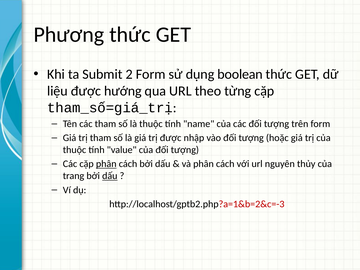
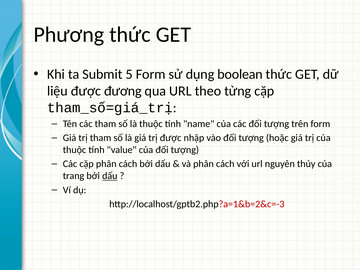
2: 2 -> 5
hướng: hướng -> đương
phân at (106, 164) underline: present -> none
